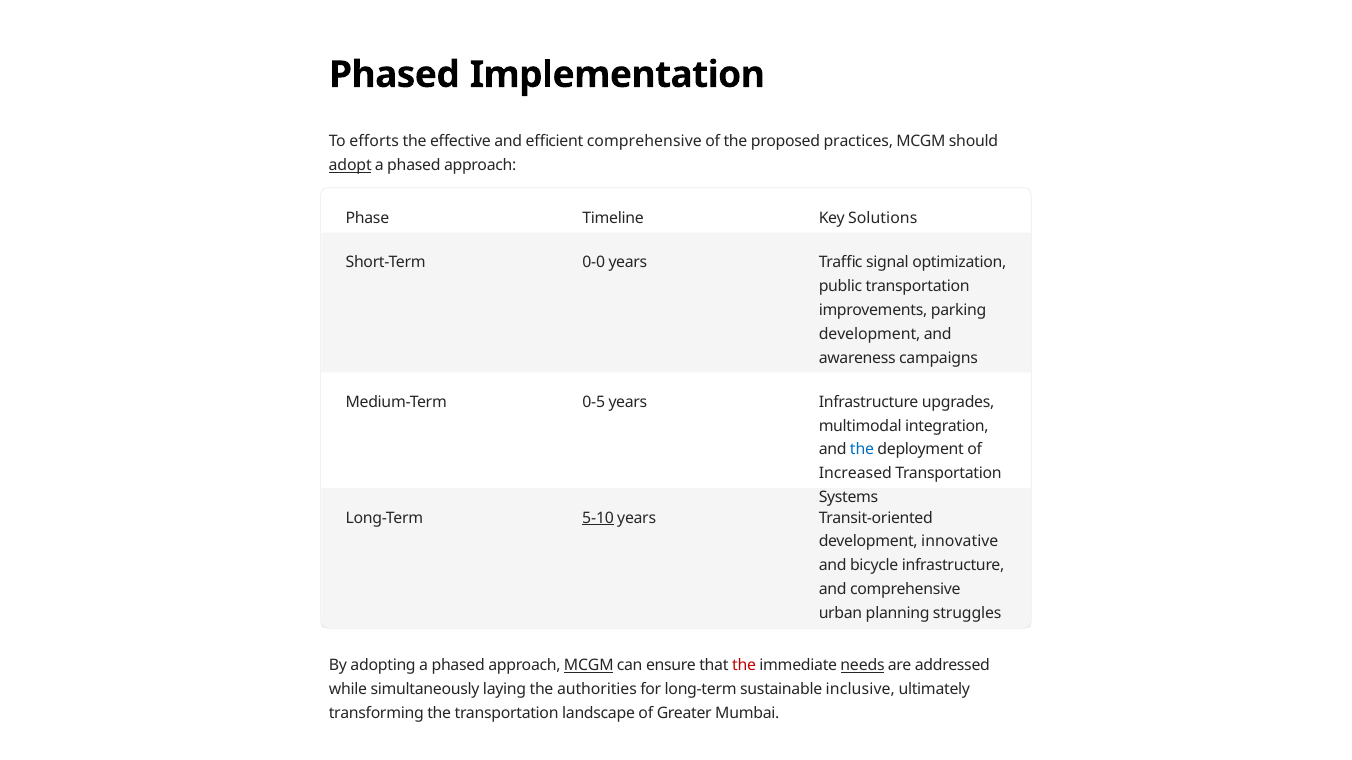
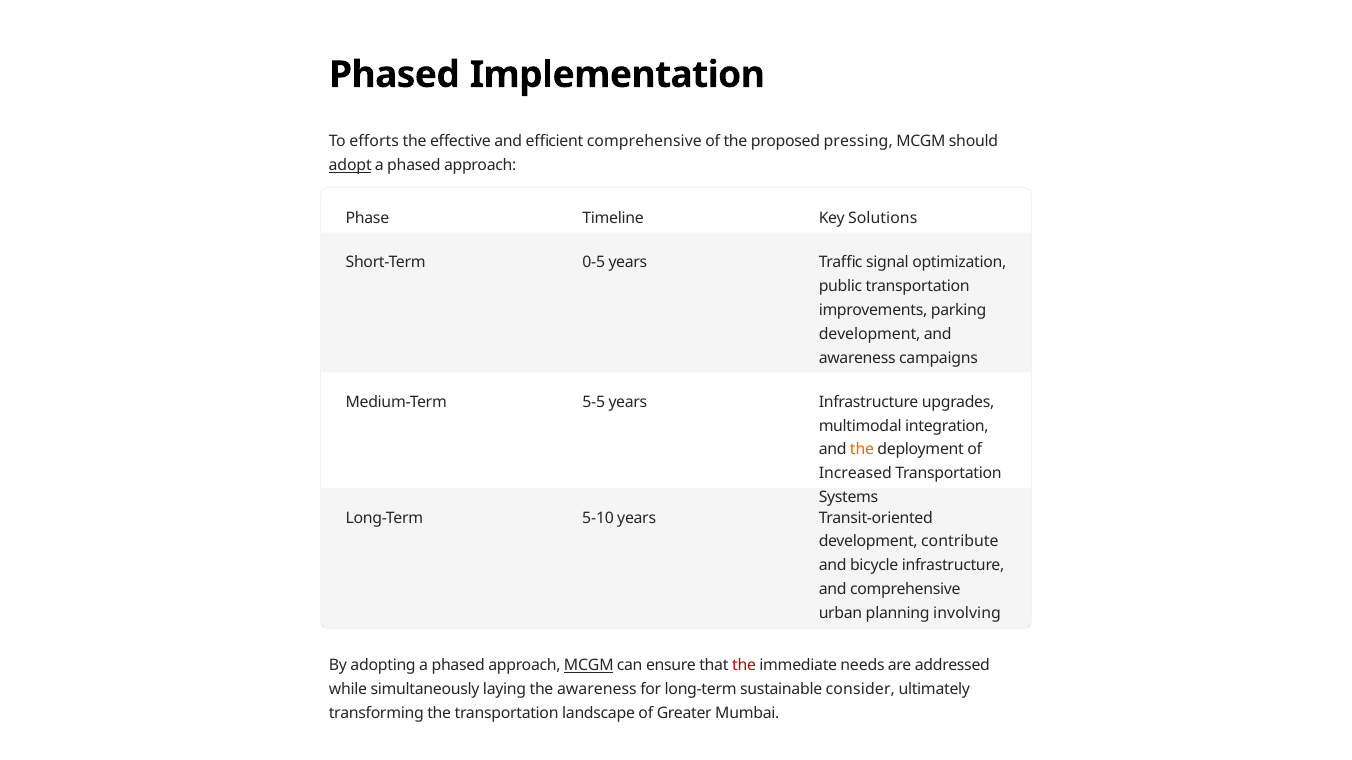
practices: practices -> pressing
0-0: 0-0 -> 0-5
0-5: 0-5 -> 5-5
the at (862, 450) colour: blue -> orange
5-10 underline: present -> none
innovative: innovative -> contribute
struggles: struggles -> involving
needs underline: present -> none
the authorities: authorities -> awareness
inclusive: inclusive -> consider
